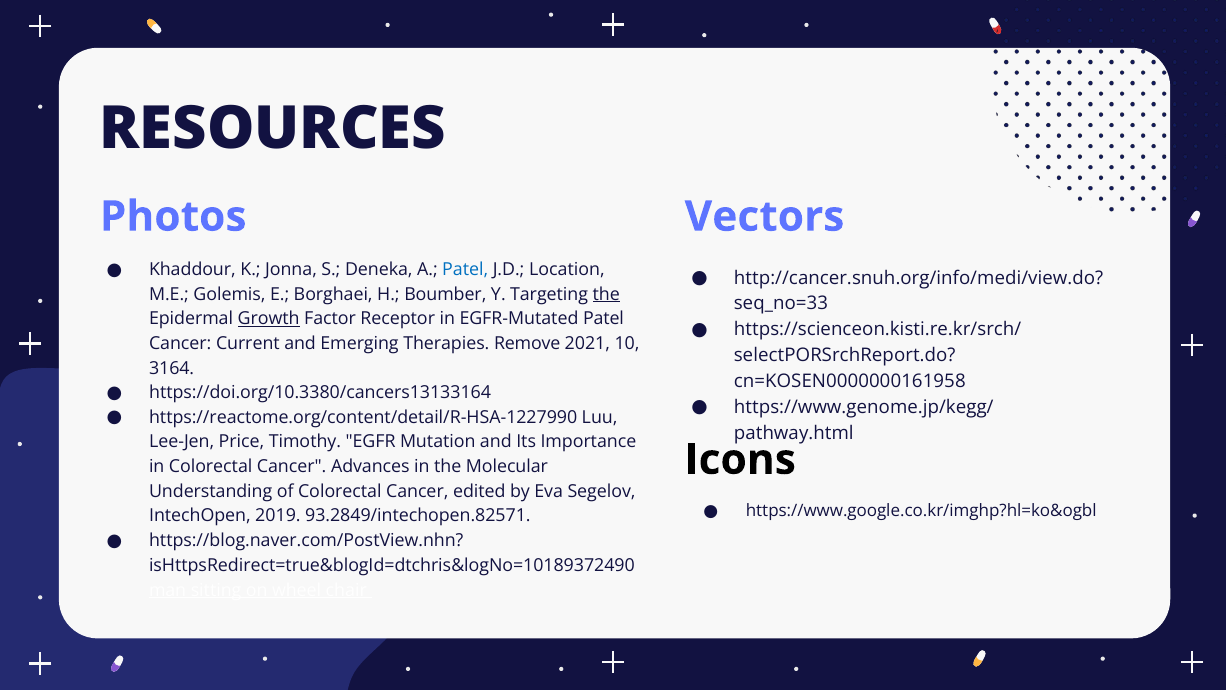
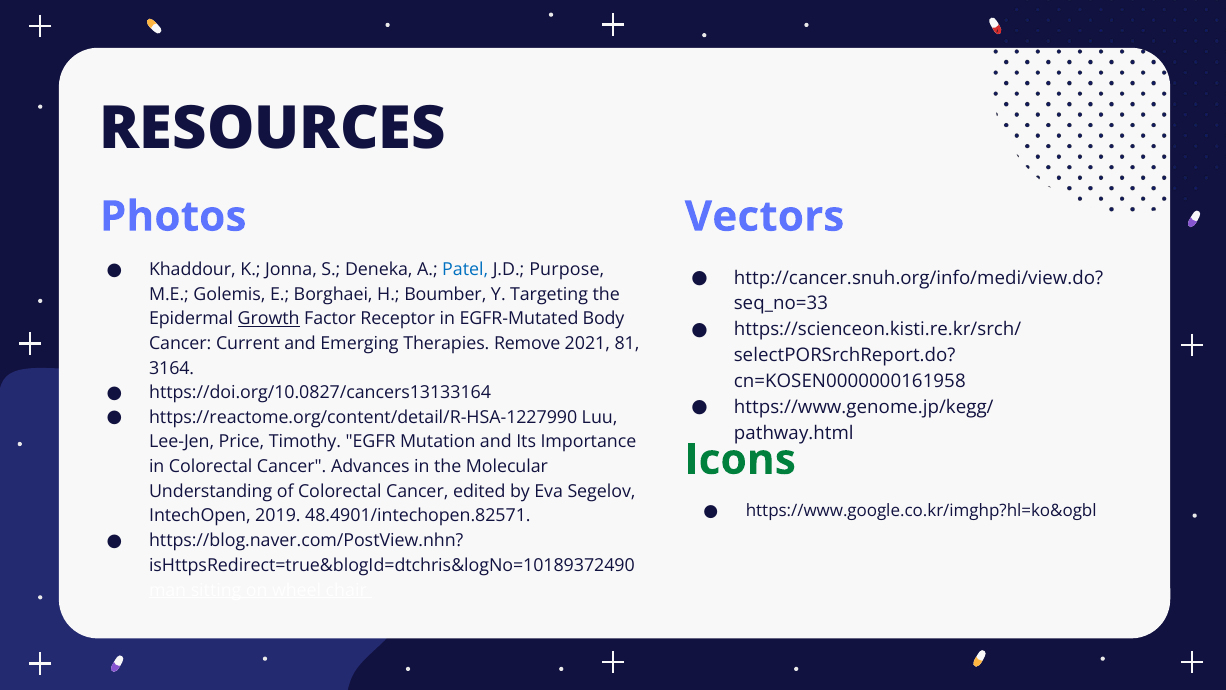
Location: Location -> Purpose
the at (606, 294) underline: present -> none
EGFR-Mutated Patel: Patel -> Body
10: 10 -> 81
https://doi.org/10.3380/cancers13133164: https://doi.org/10.3380/cancers13133164 -> https://doi.org/10.0827/cancers13133164
Icons colour: black -> green
93.2849/intechopen.82571: 93.2849/intechopen.82571 -> 48.4901/intechopen.82571
